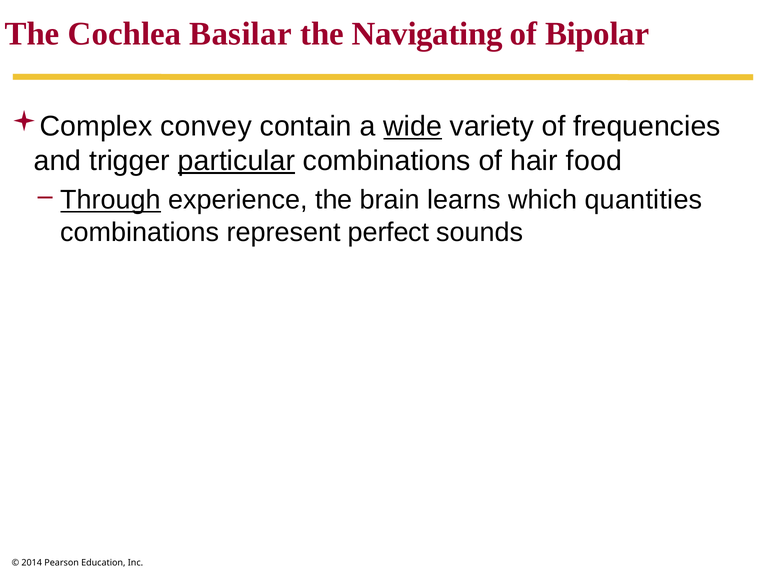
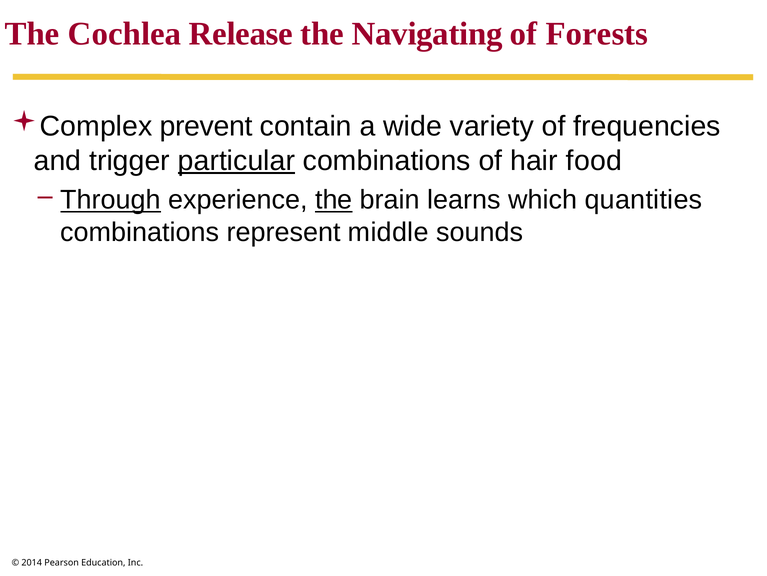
Basilar: Basilar -> Release
Bipolar: Bipolar -> Forests
convey: convey -> prevent
wide underline: present -> none
the at (334, 200) underline: none -> present
perfect: perfect -> middle
